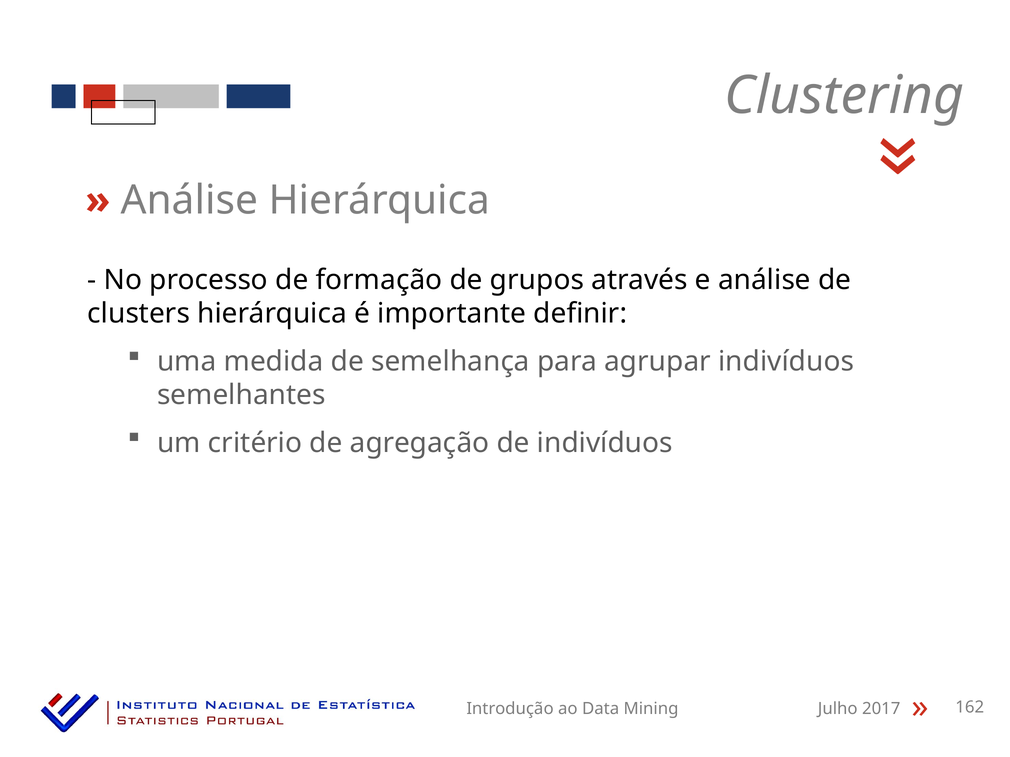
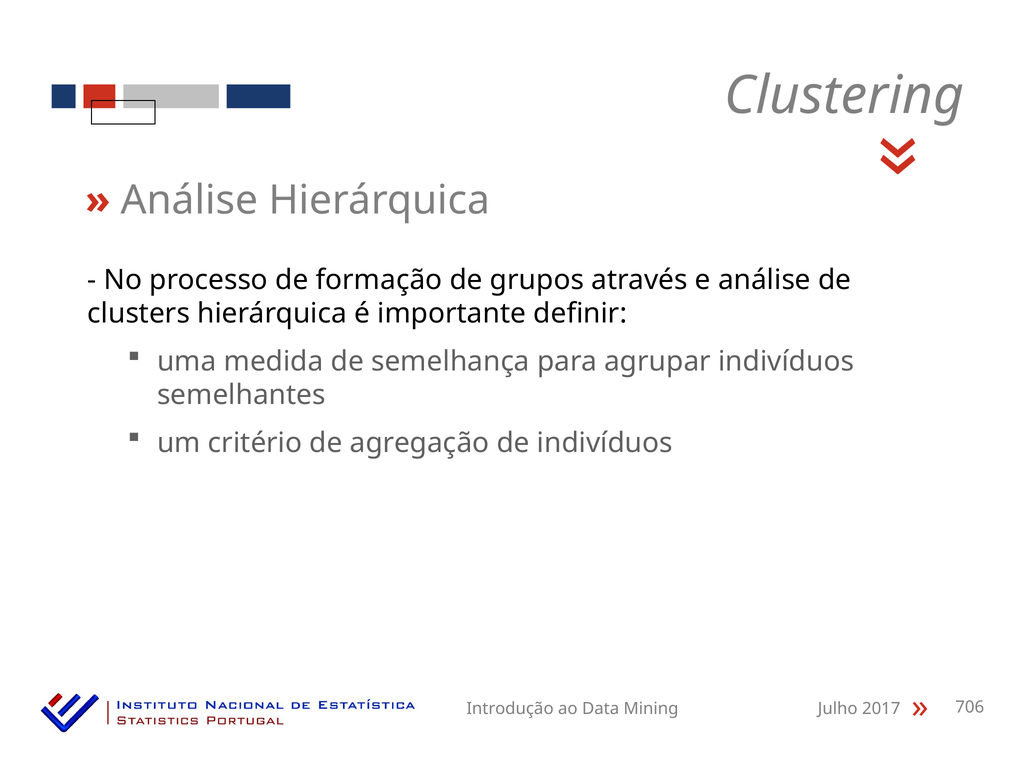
162: 162 -> 706
